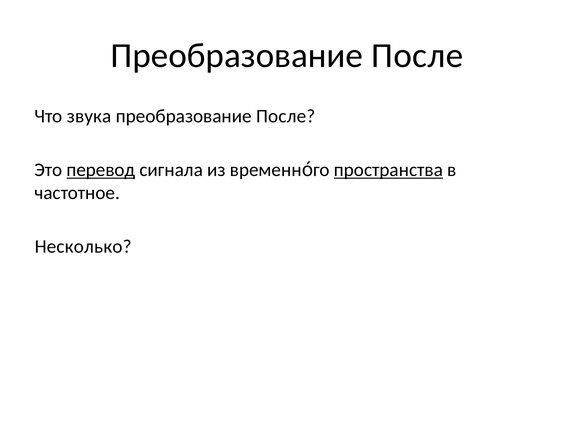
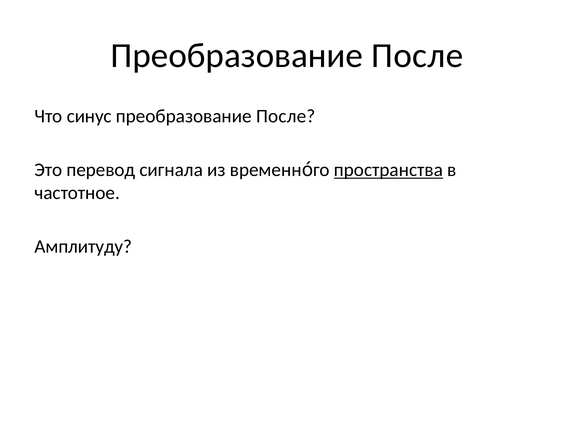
звука: звука -> синус
перевод underline: present -> none
Несколько: Несколько -> Амплитуду
